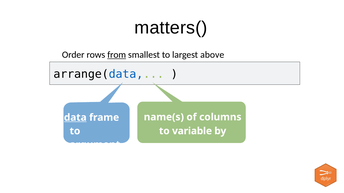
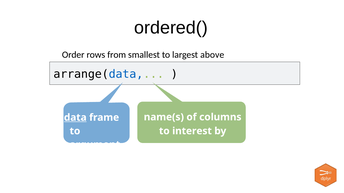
matters(: matters( -> ordered(
from underline: present -> none
variable: variable -> interest
